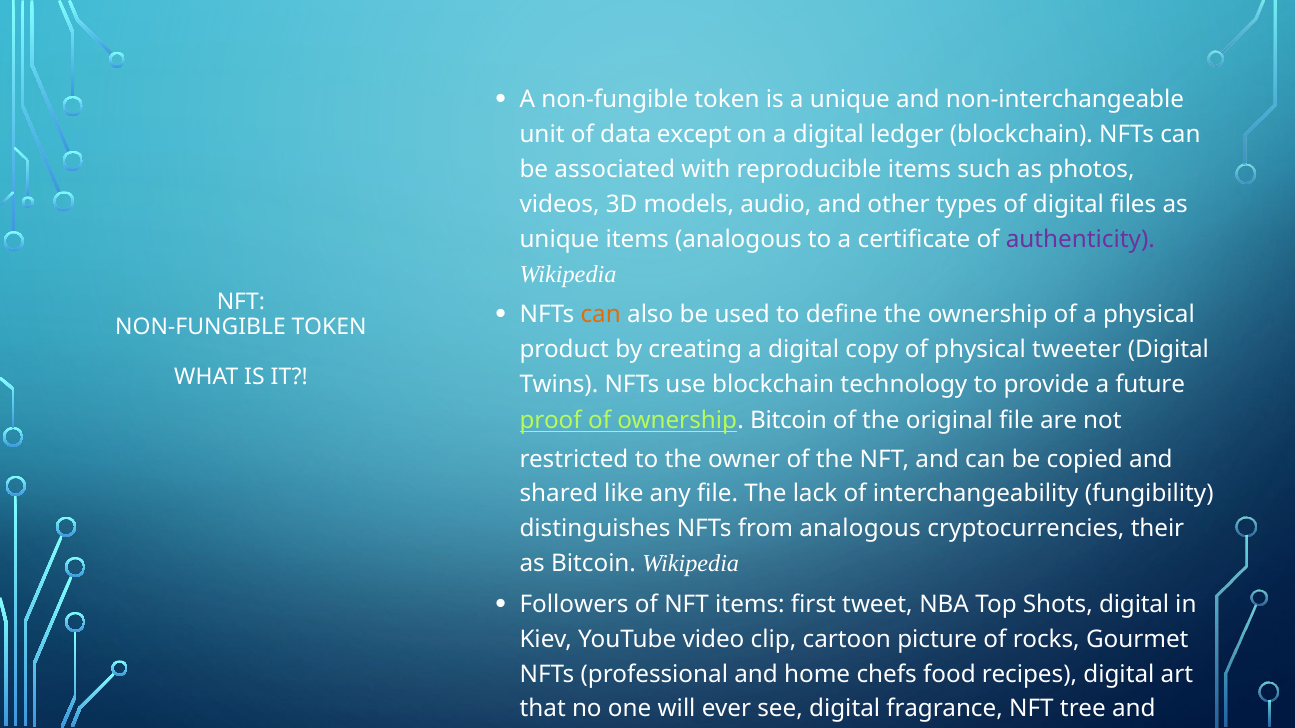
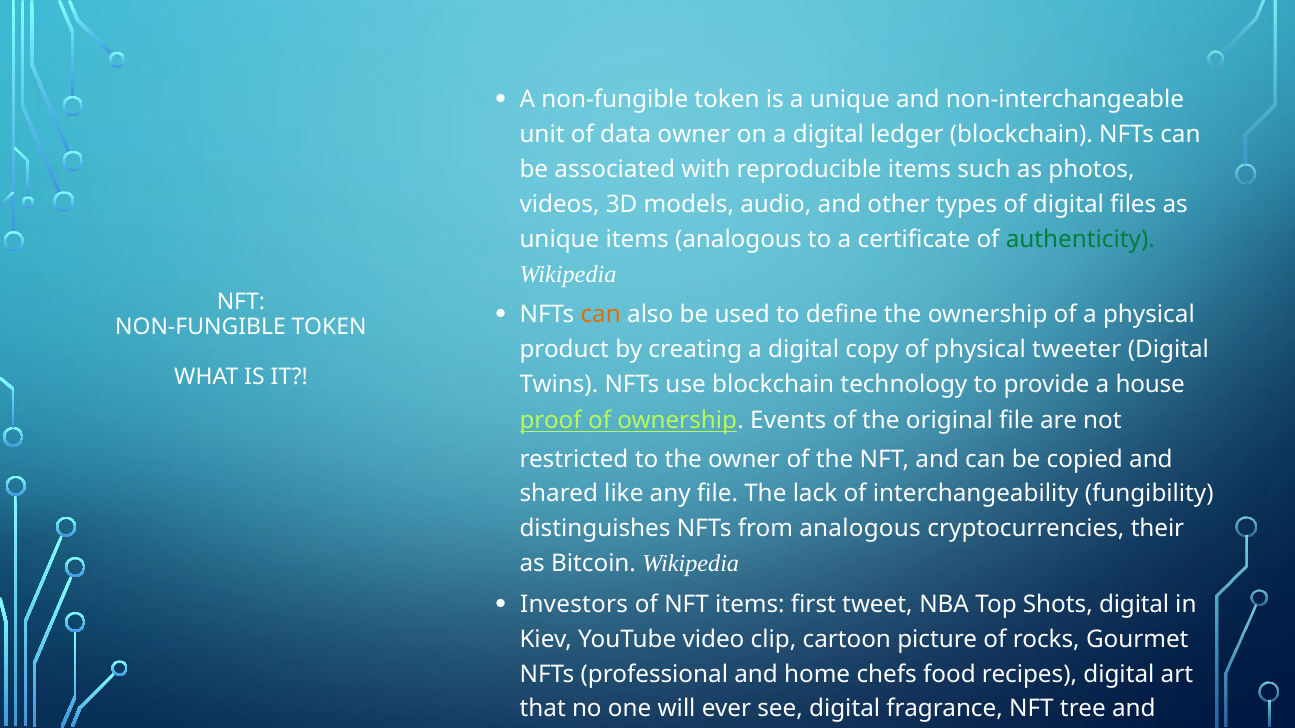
data except: except -> owner
authenticity colour: purple -> green
future: future -> house
ownership Bitcoin: Bitcoin -> Events
Followers: Followers -> Investors
